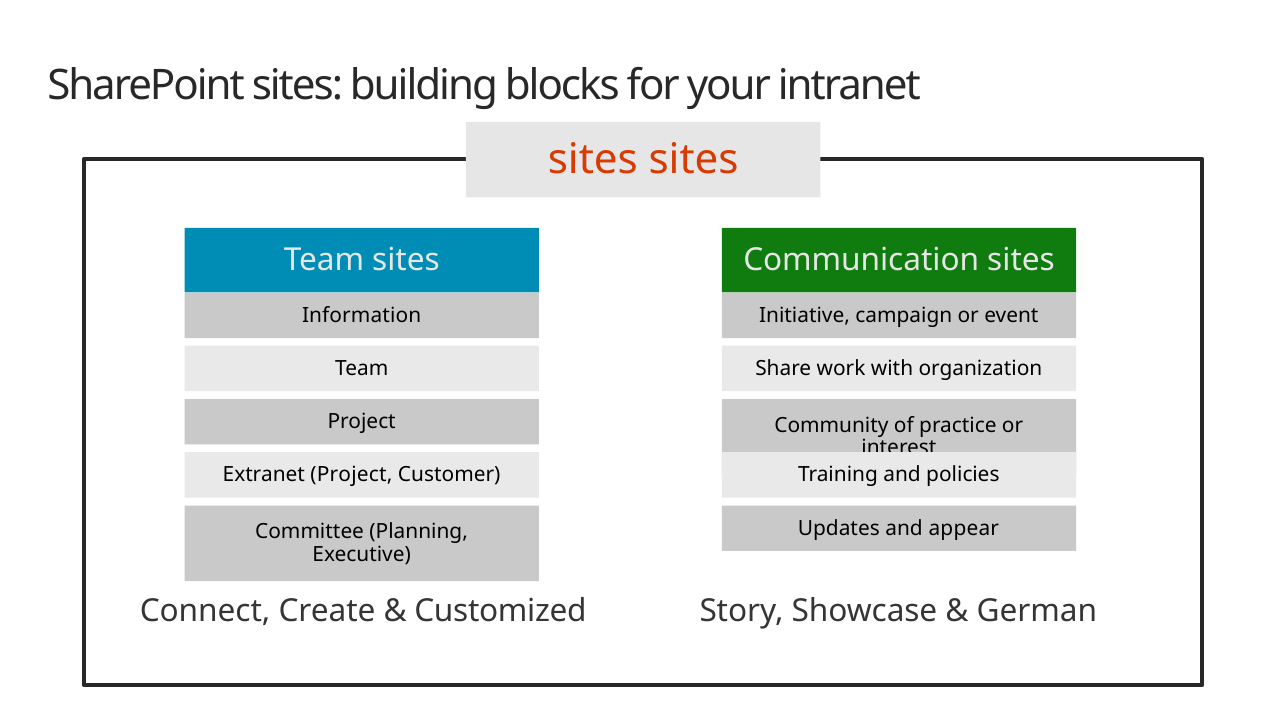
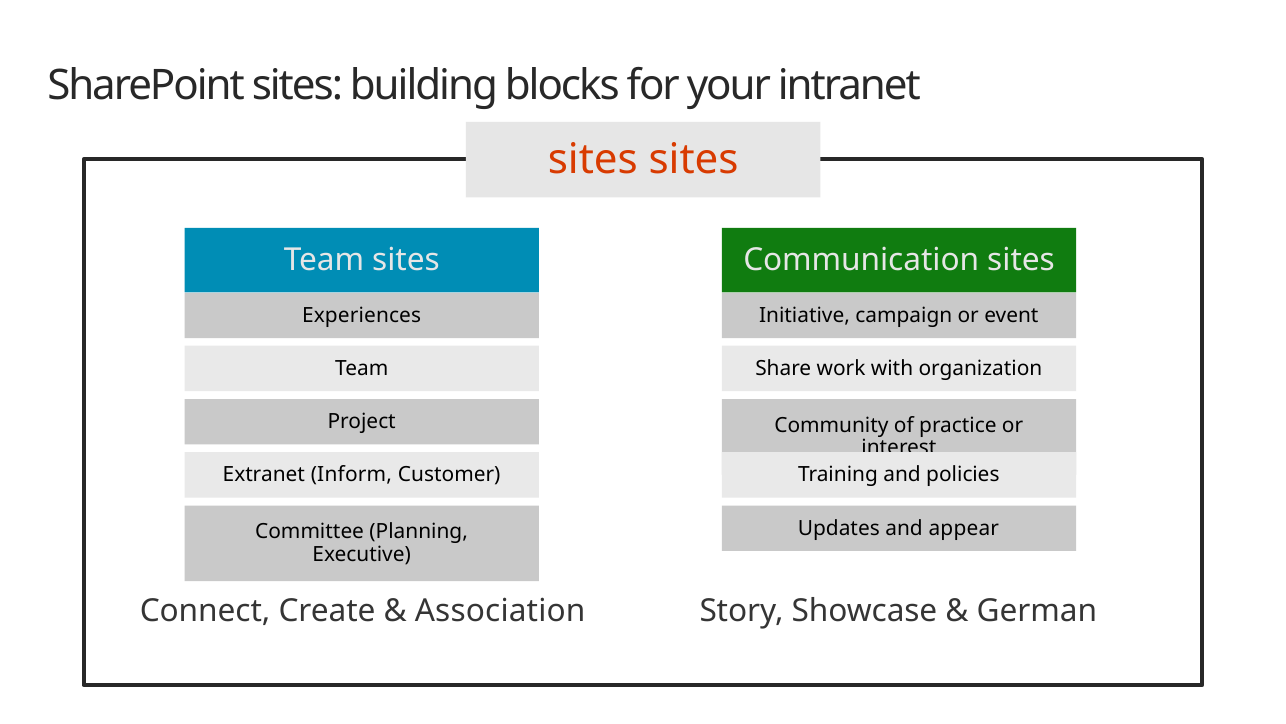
Information: Information -> Experiences
Extranet Project: Project -> Inform
Customized: Customized -> Association
